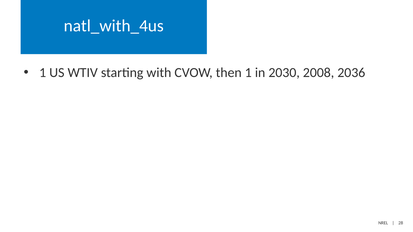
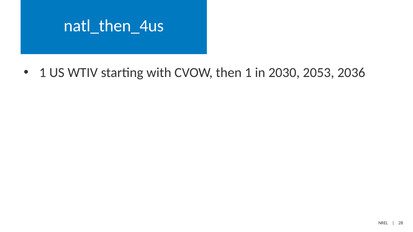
natl_with_4us: natl_with_4us -> natl_then_4us
2008: 2008 -> 2053
